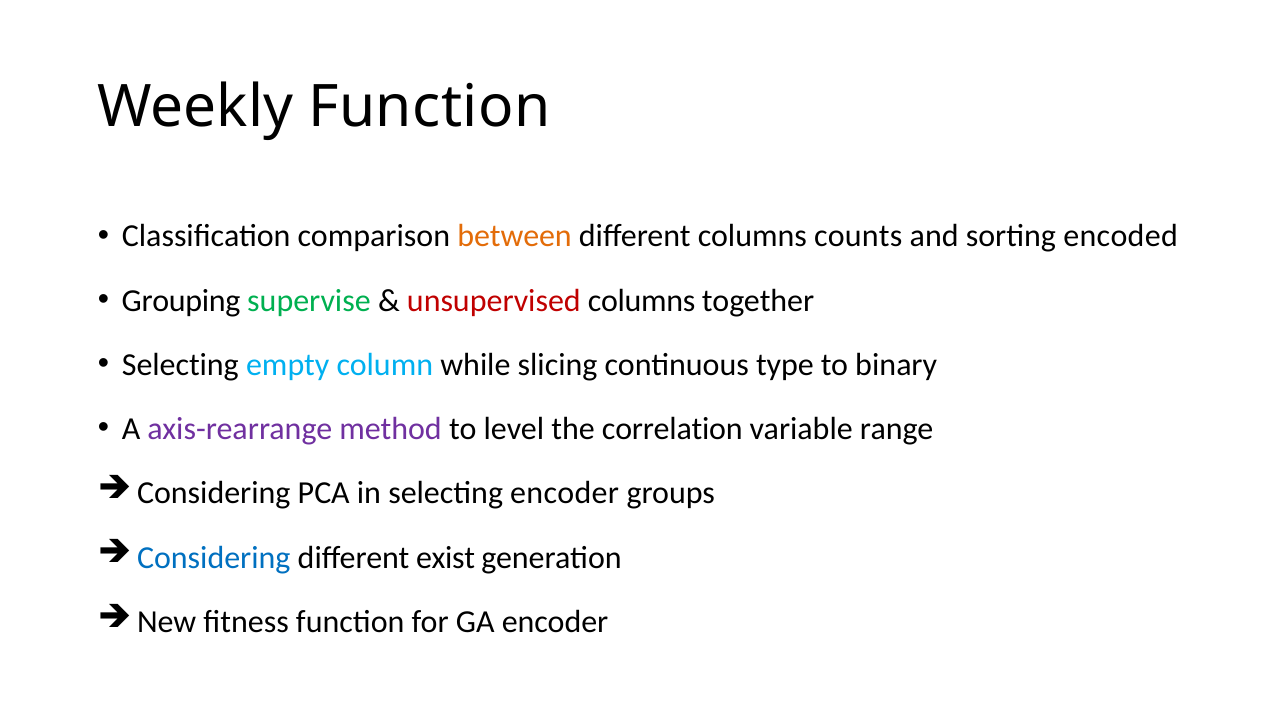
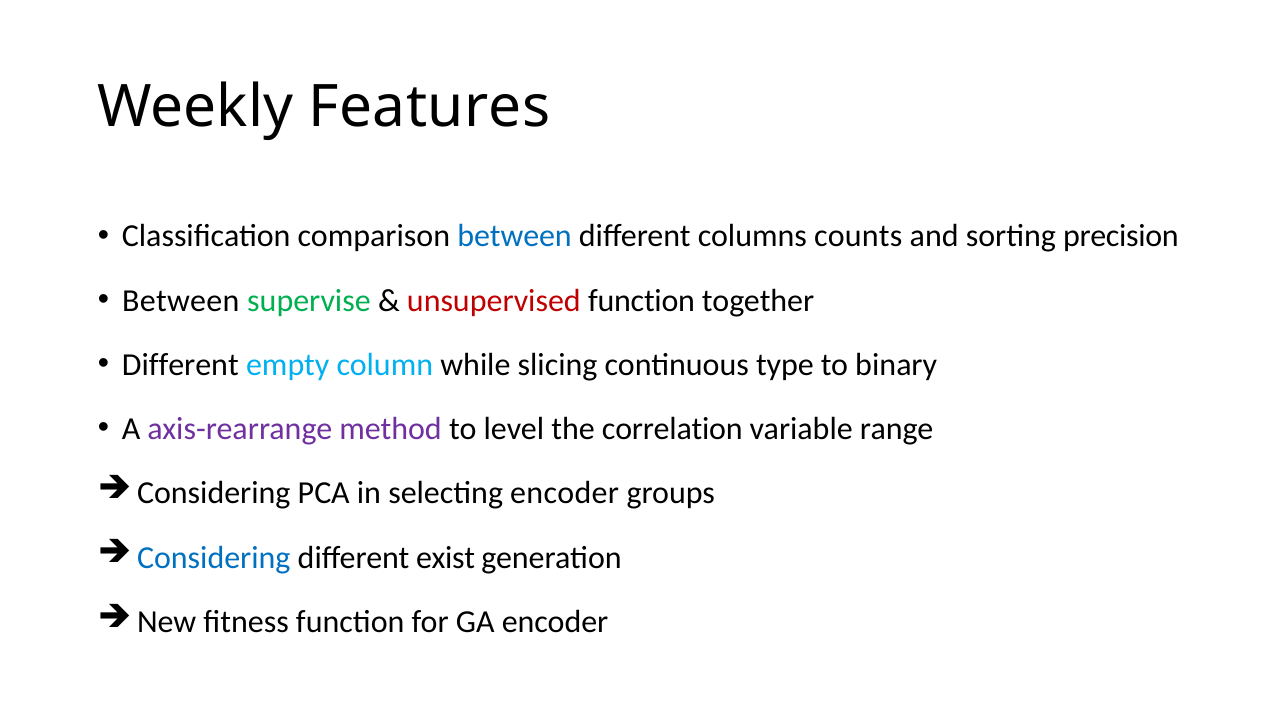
Weekly Function: Function -> Features
between at (515, 236) colour: orange -> blue
encoded: encoded -> precision
Grouping at (181, 300): Grouping -> Between
unsupervised columns: columns -> function
Selecting at (180, 364): Selecting -> Different
